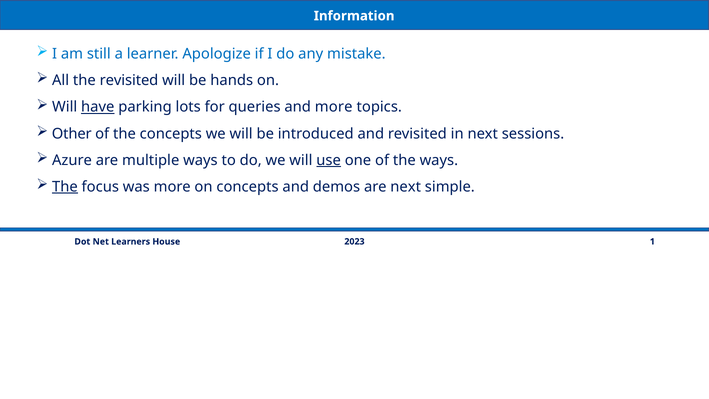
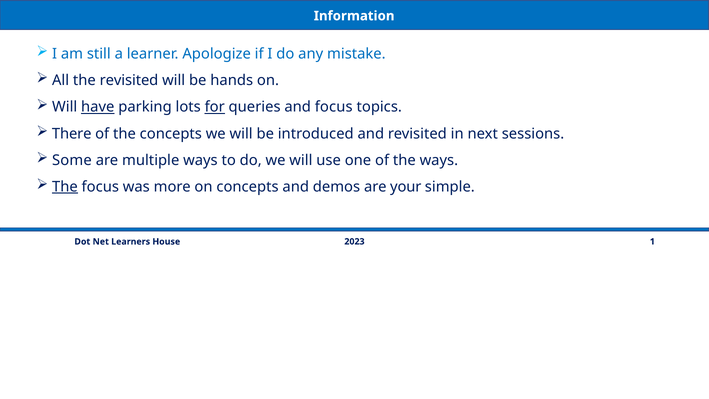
for underline: none -> present
and more: more -> focus
Other: Other -> There
Azure: Azure -> Some
use underline: present -> none
are next: next -> your
